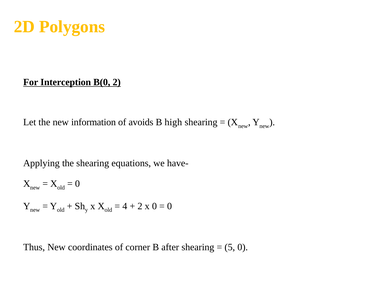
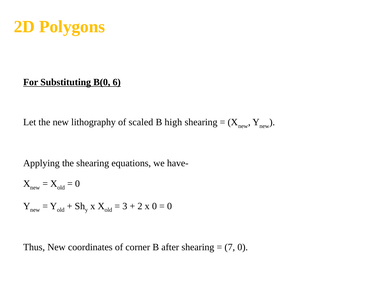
Interception: Interception -> Substituting
B(0 2: 2 -> 6
information: information -> lithography
avoids: avoids -> scaled
4: 4 -> 3
5: 5 -> 7
